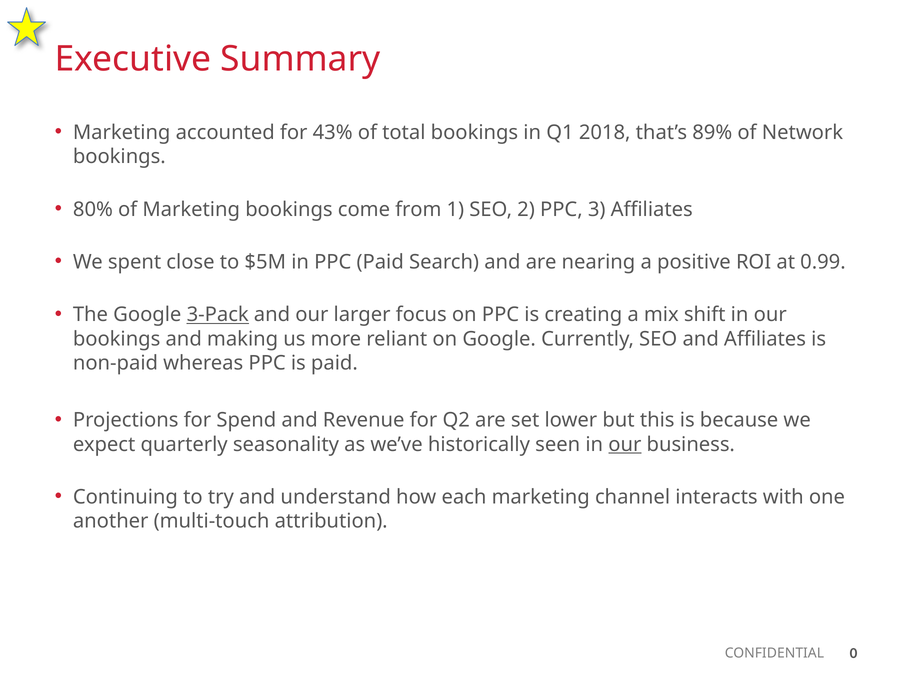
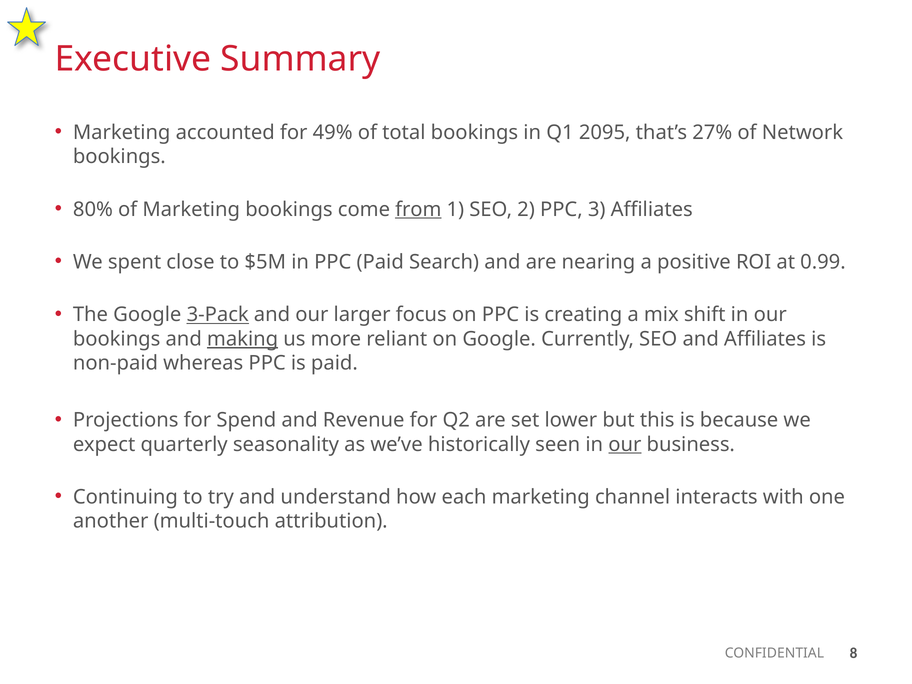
43%: 43% -> 49%
2018: 2018 -> 2095
89%: 89% -> 27%
from underline: none -> present
making underline: none -> present
0: 0 -> 8
